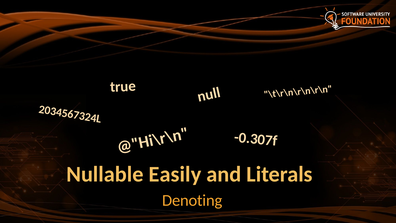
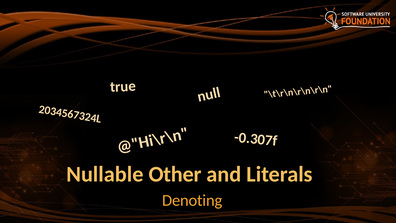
Easily: Easily -> Other
